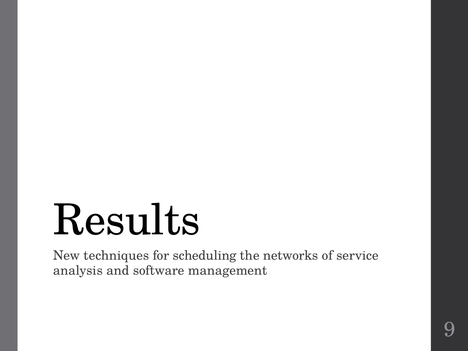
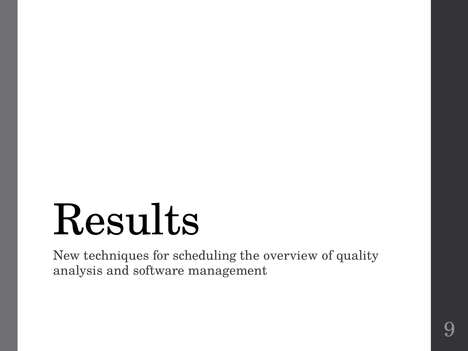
networks: networks -> overview
service: service -> quality
